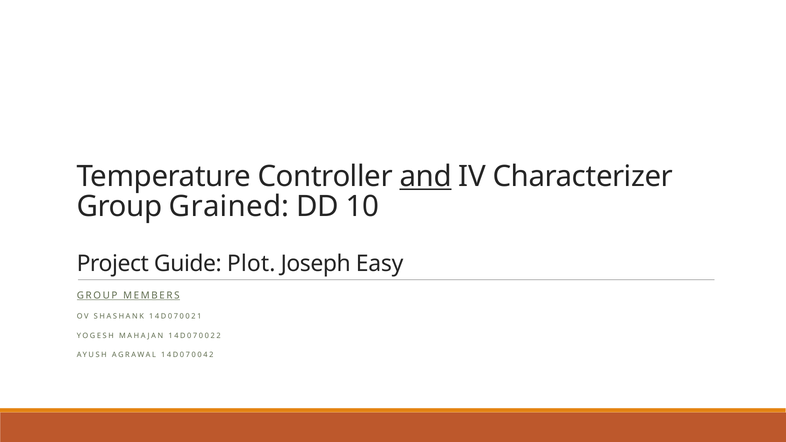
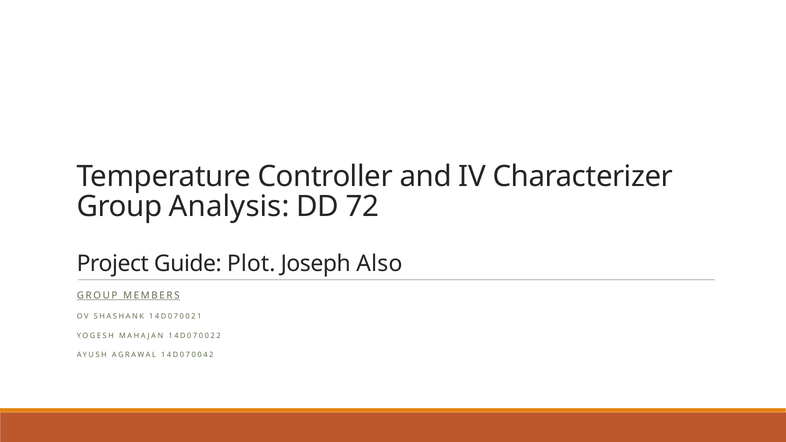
and underline: present -> none
Grained: Grained -> Analysis
10: 10 -> 72
Easy: Easy -> Also
